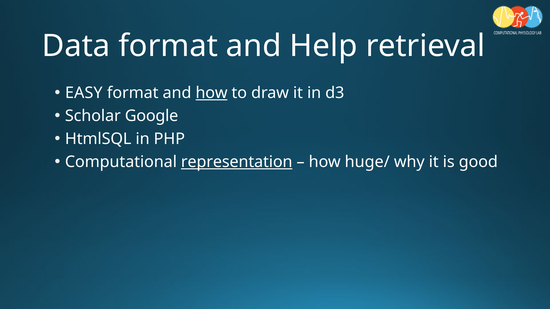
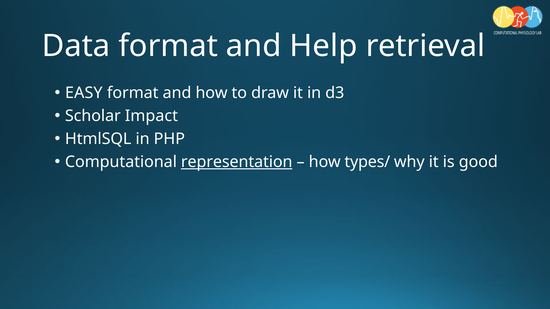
how at (212, 93) underline: present -> none
Google: Google -> Impact
huge/: huge/ -> types/
